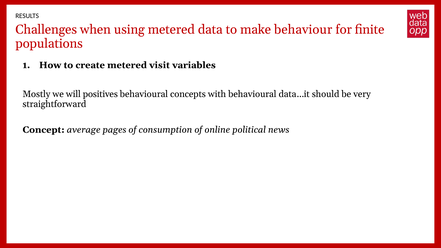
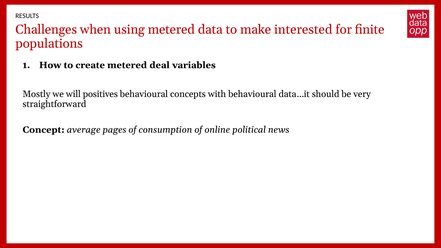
behaviour: behaviour -> interested
visit: visit -> deal
